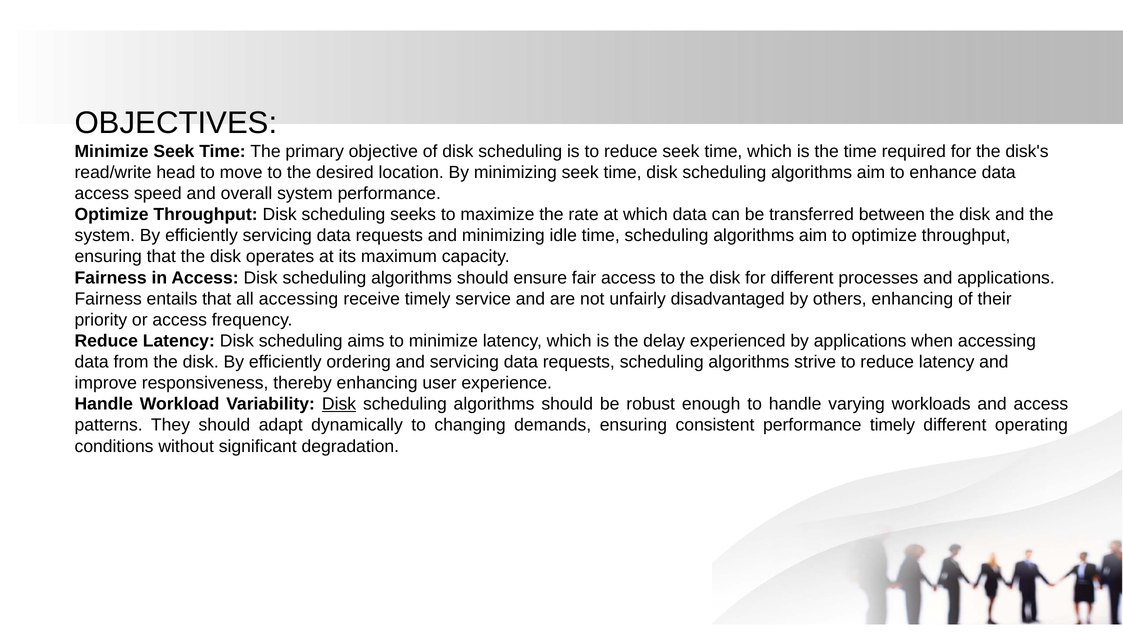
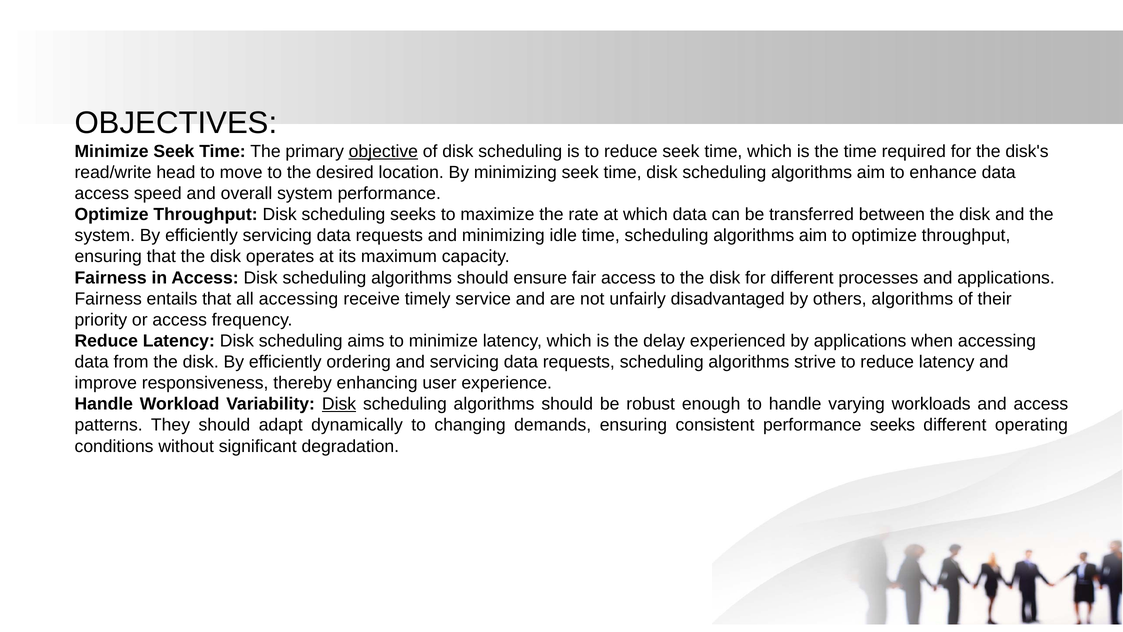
objective underline: none -> present
others enhancing: enhancing -> algorithms
performance timely: timely -> seeks
